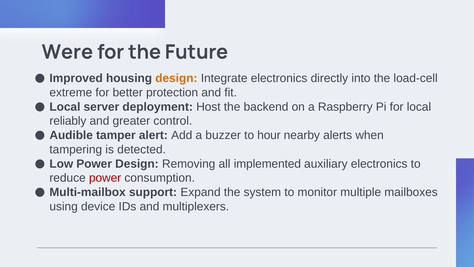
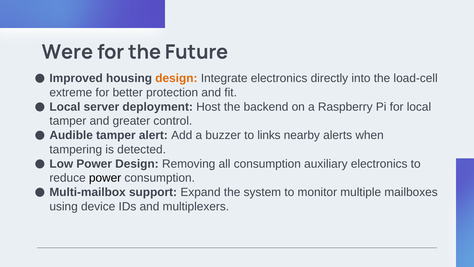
reliably at (68, 121): reliably -> tamper
hour: hour -> links
all implemented: implemented -> consumption
power at (105, 178) colour: red -> black
